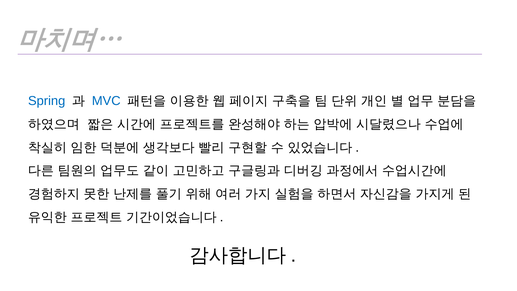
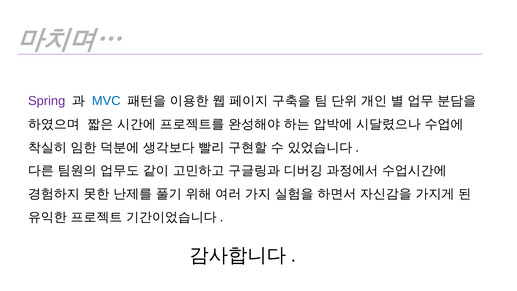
Spring colour: blue -> purple
